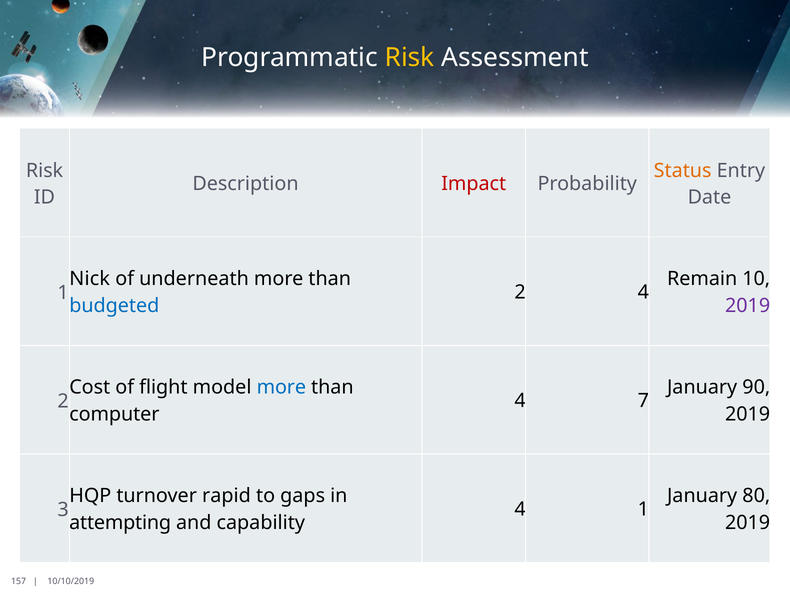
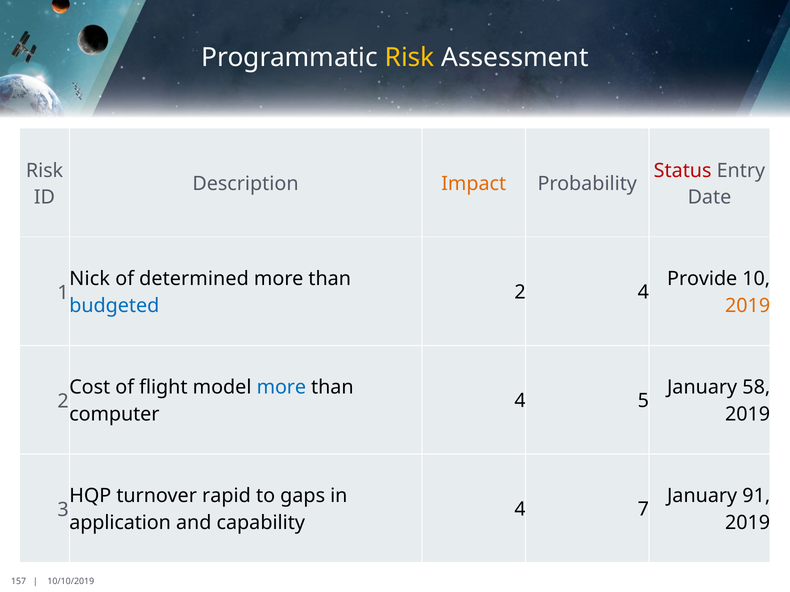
Status colour: orange -> red
Impact colour: red -> orange
underneath: underneath -> determined
Remain: Remain -> Provide
2019 at (748, 306) colour: purple -> orange
90: 90 -> 58
7: 7 -> 5
80: 80 -> 91
4 1: 1 -> 7
attempting: attempting -> application
